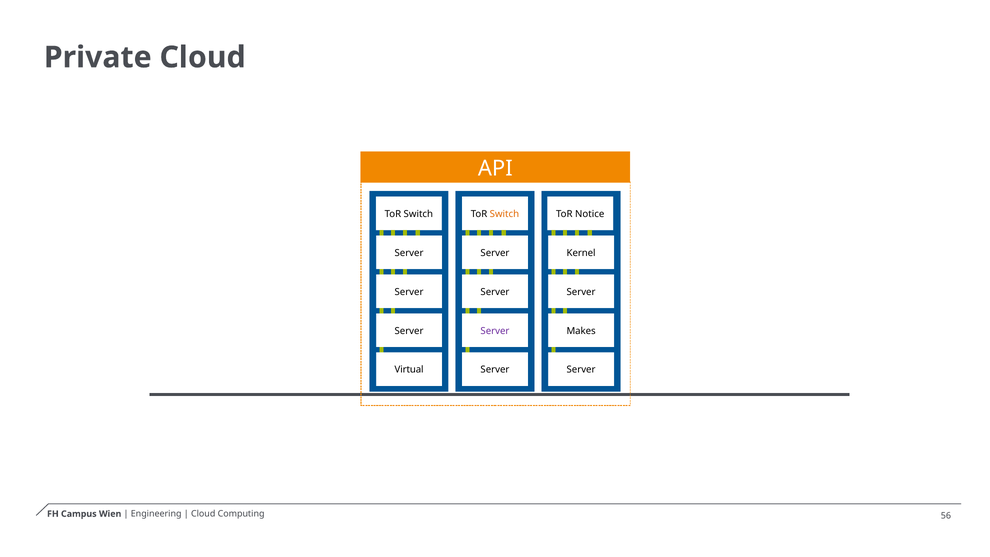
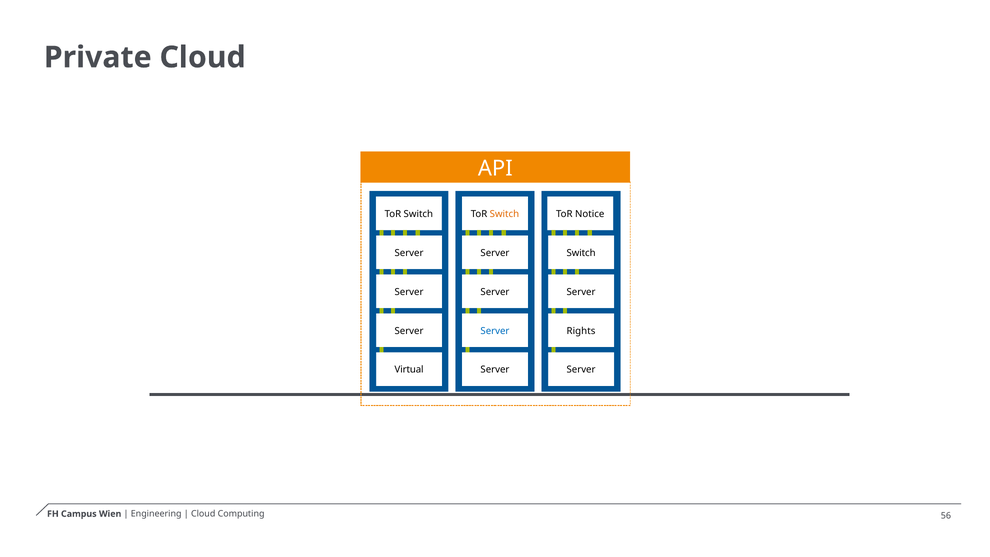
Kernel at (581, 253): Kernel -> Switch
Server at (495, 331) colour: purple -> blue
Makes: Makes -> Rights
